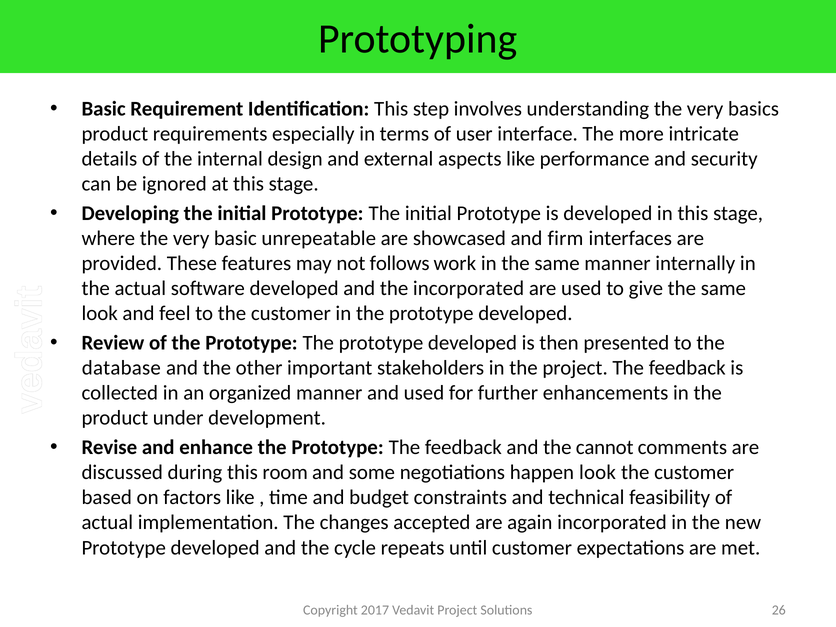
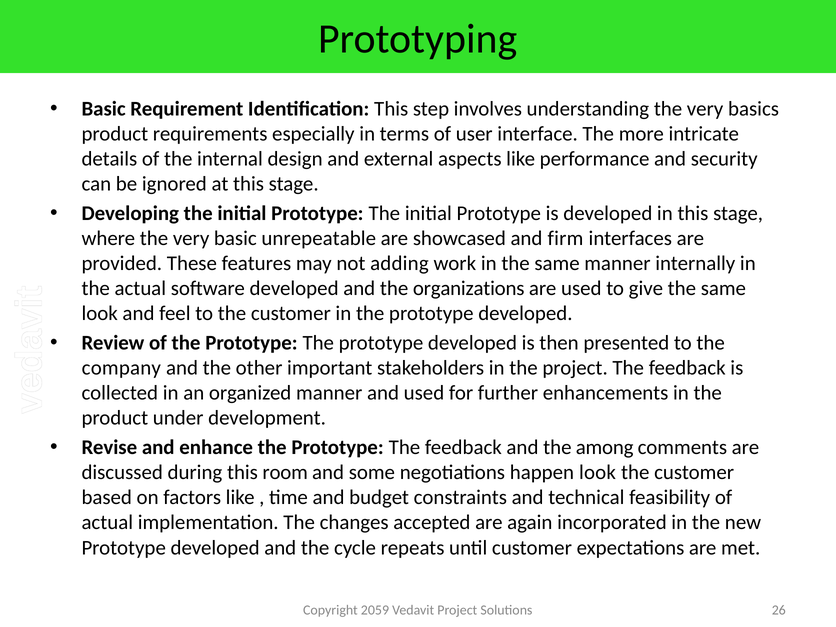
follows: follows -> adding
the incorporated: incorporated -> organizations
database: database -> company
cannot: cannot -> among
2017: 2017 -> 2059
